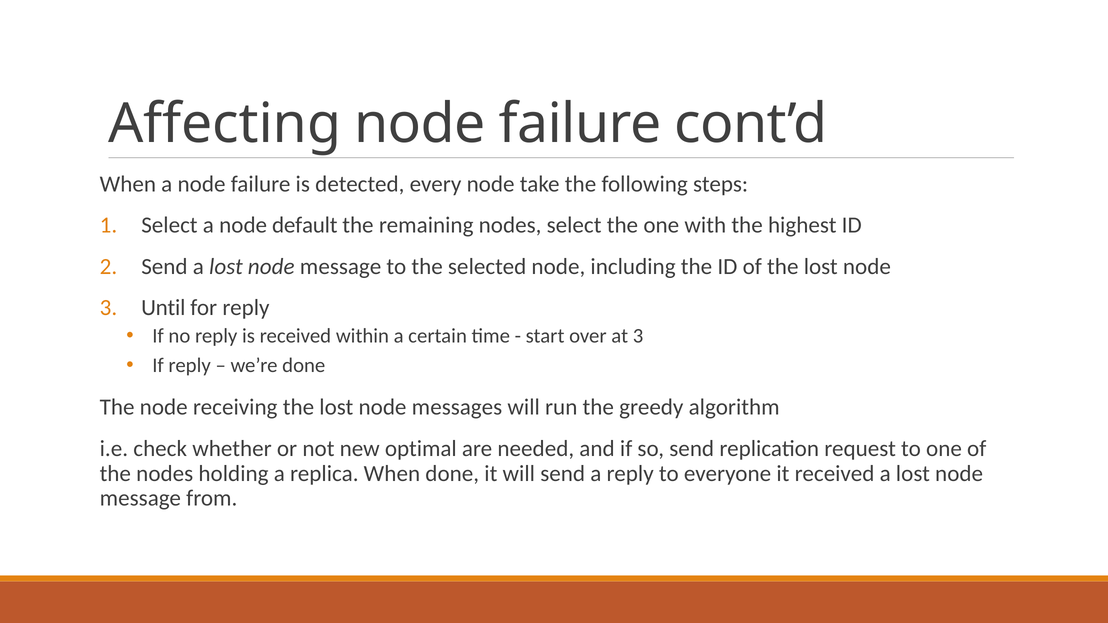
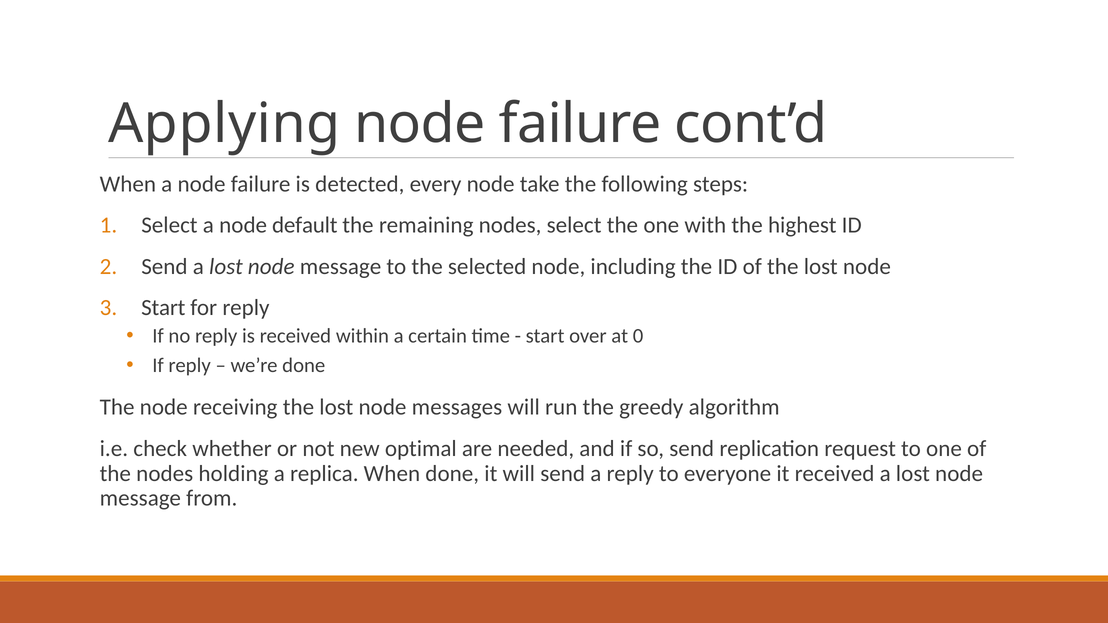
Affecting: Affecting -> Applying
Until at (163, 308): Until -> Start
at 3: 3 -> 0
